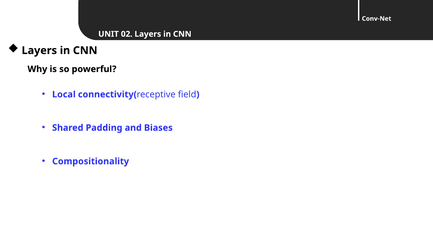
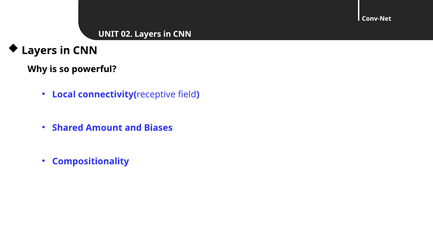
Padding: Padding -> Amount
